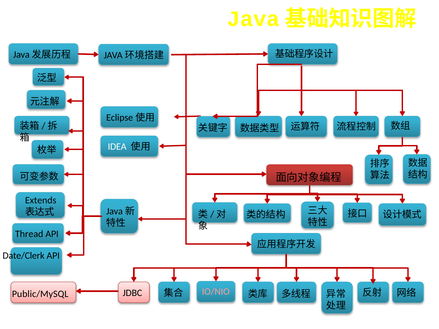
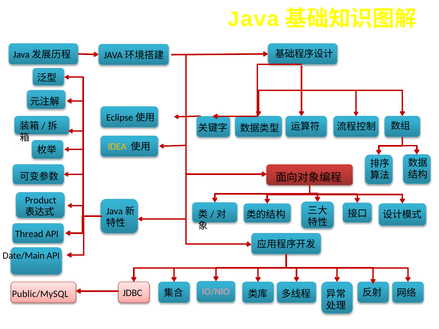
IDEA colour: white -> yellow
Extends: Extends -> Product
Date/Clerk: Date/Clerk -> Date/Main
